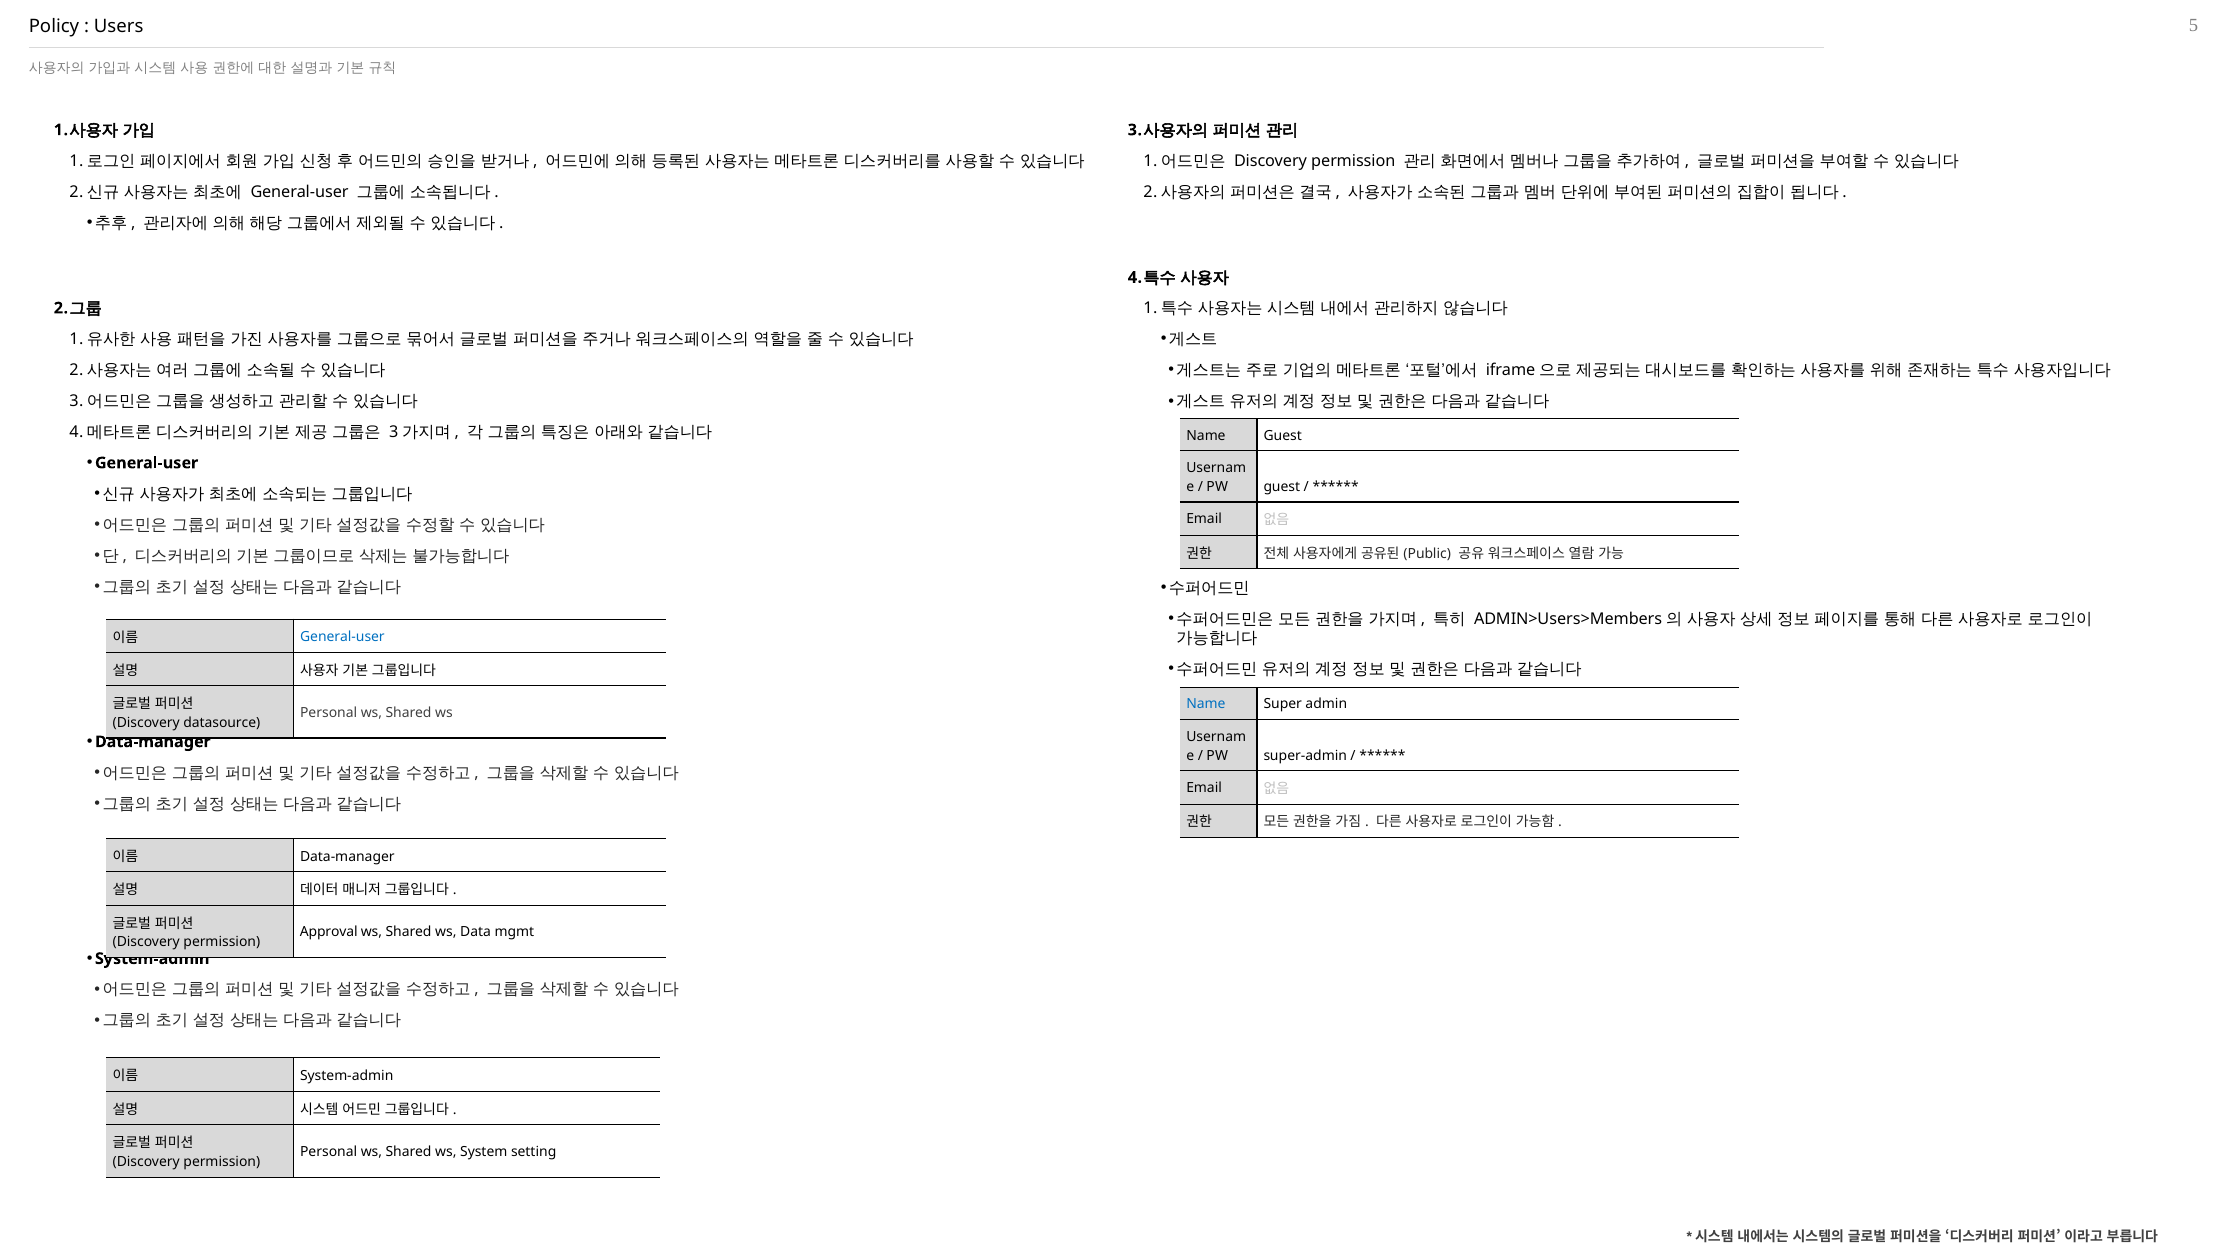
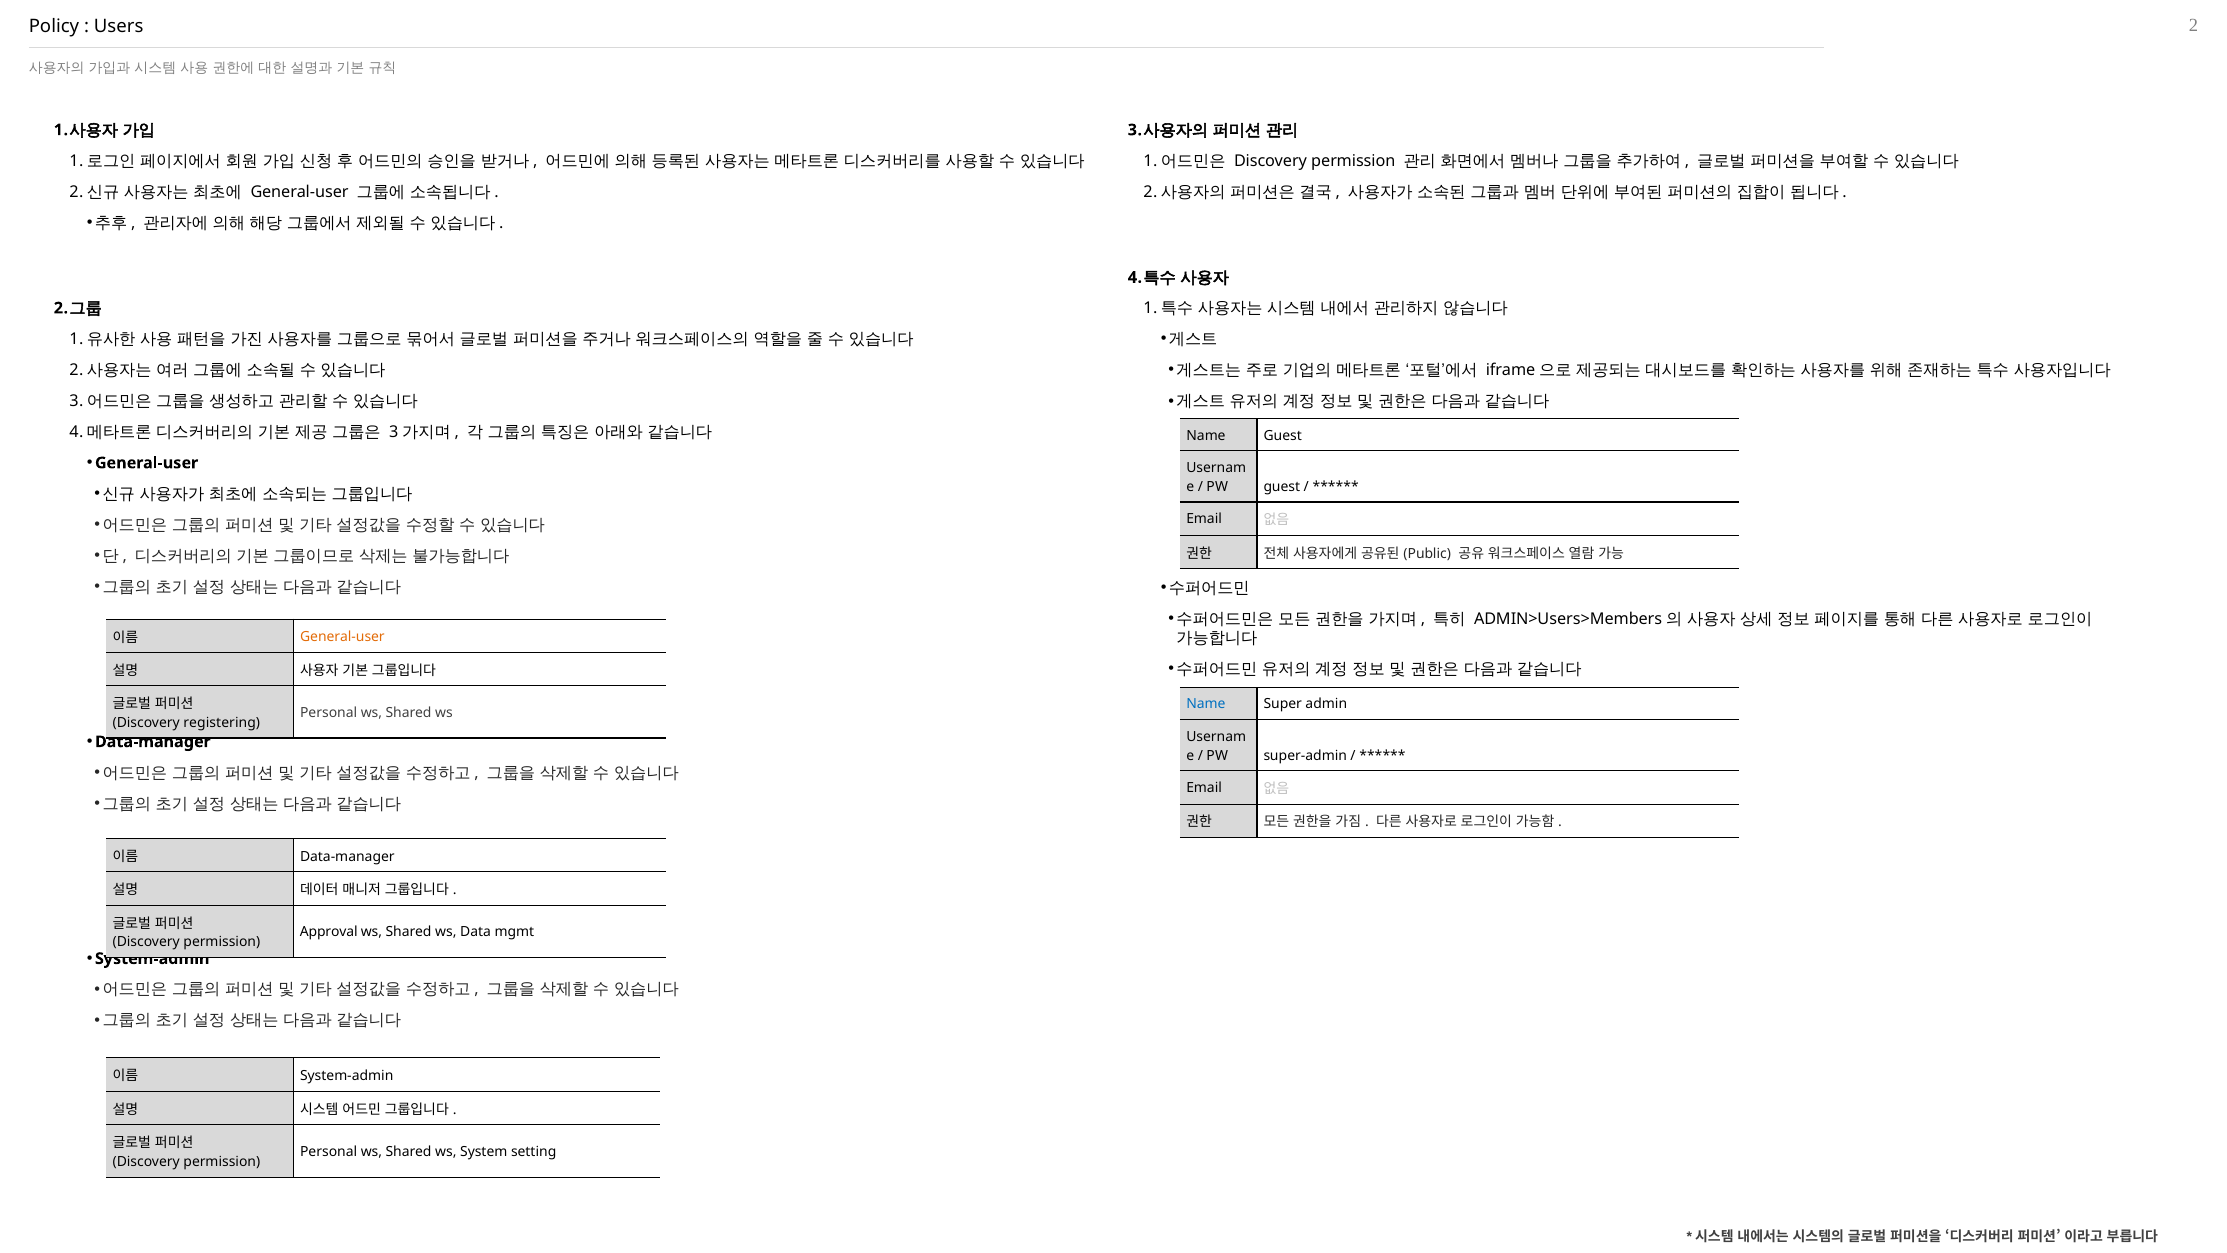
5: 5 -> 2
General-user at (342, 637) colour: blue -> orange
datasource: datasource -> registering
